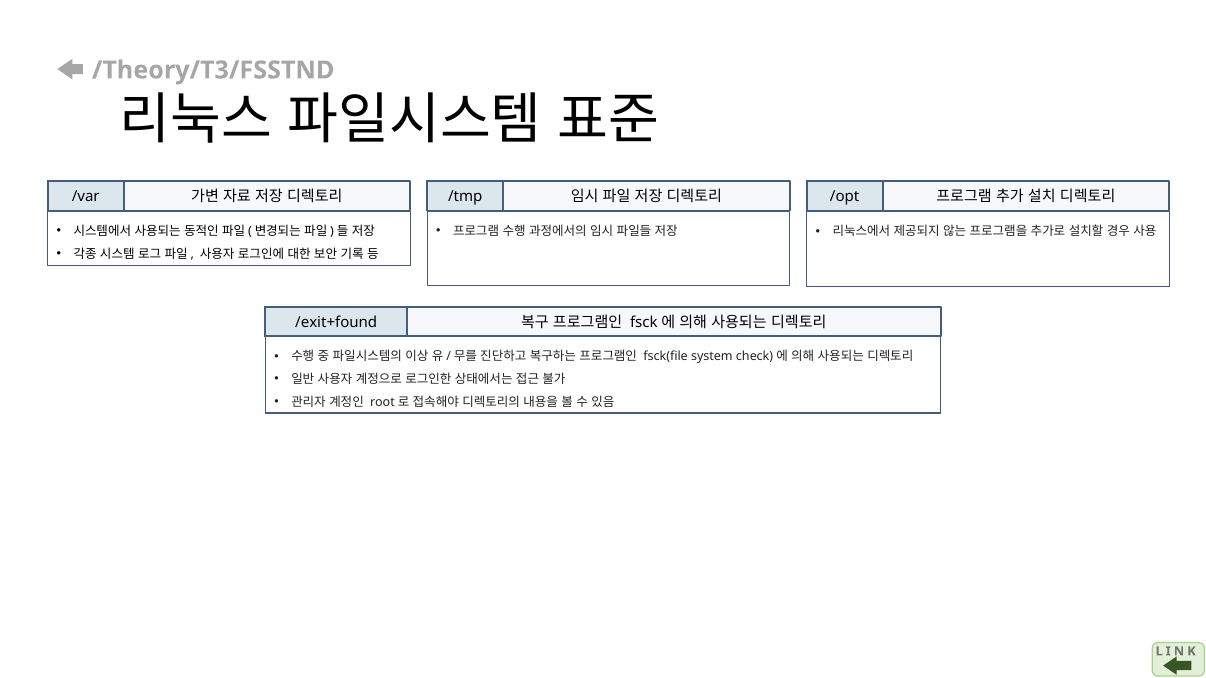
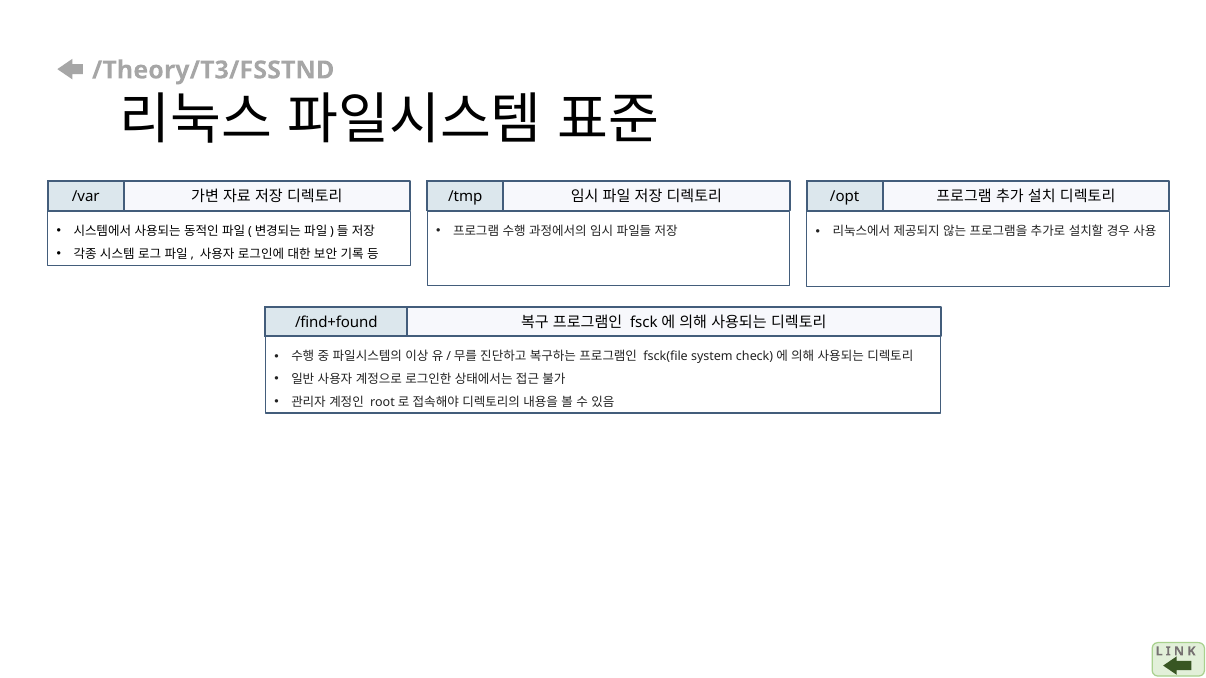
/exit+found: /exit+found -> /find+found
